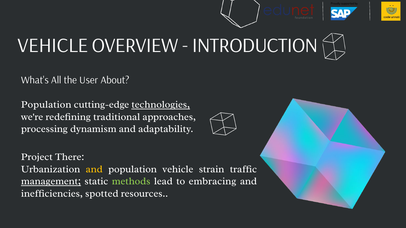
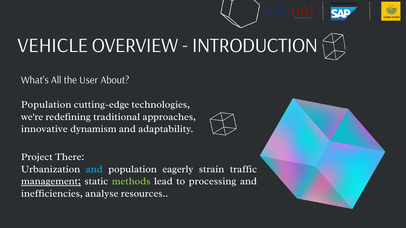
technologies underline: present -> none
processing: processing -> innovative
and at (94, 169) colour: yellow -> light blue
population vehicle: vehicle -> eagerly
embracing: embracing -> processing
spotted: spotted -> analyse
